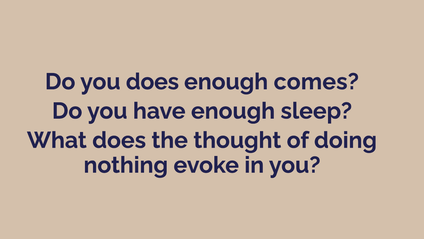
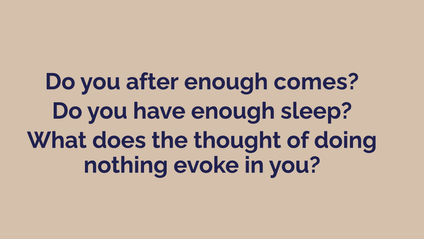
you does: does -> after
